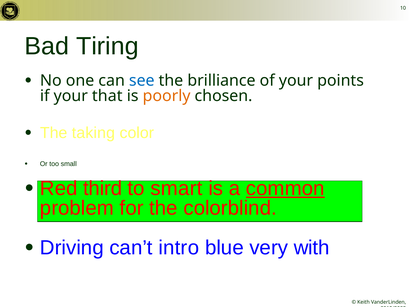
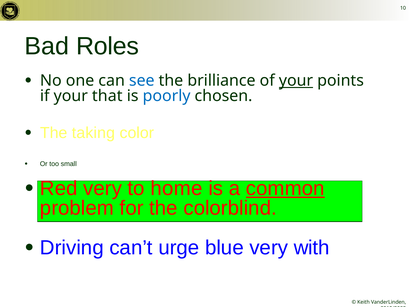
Tiring: Tiring -> Roles
your at (296, 81) underline: none -> present
poorly colour: orange -> blue
Red third: third -> very
smart: smart -> home
intro: intro -> urge
